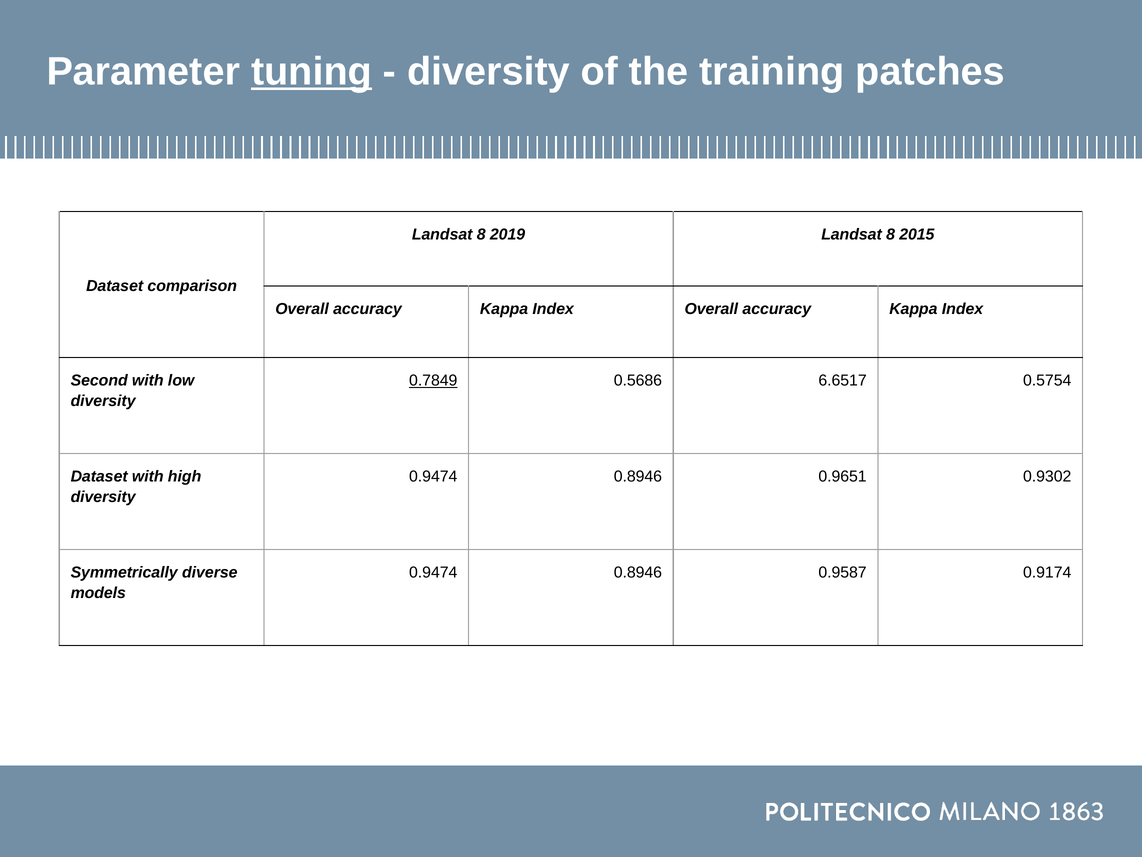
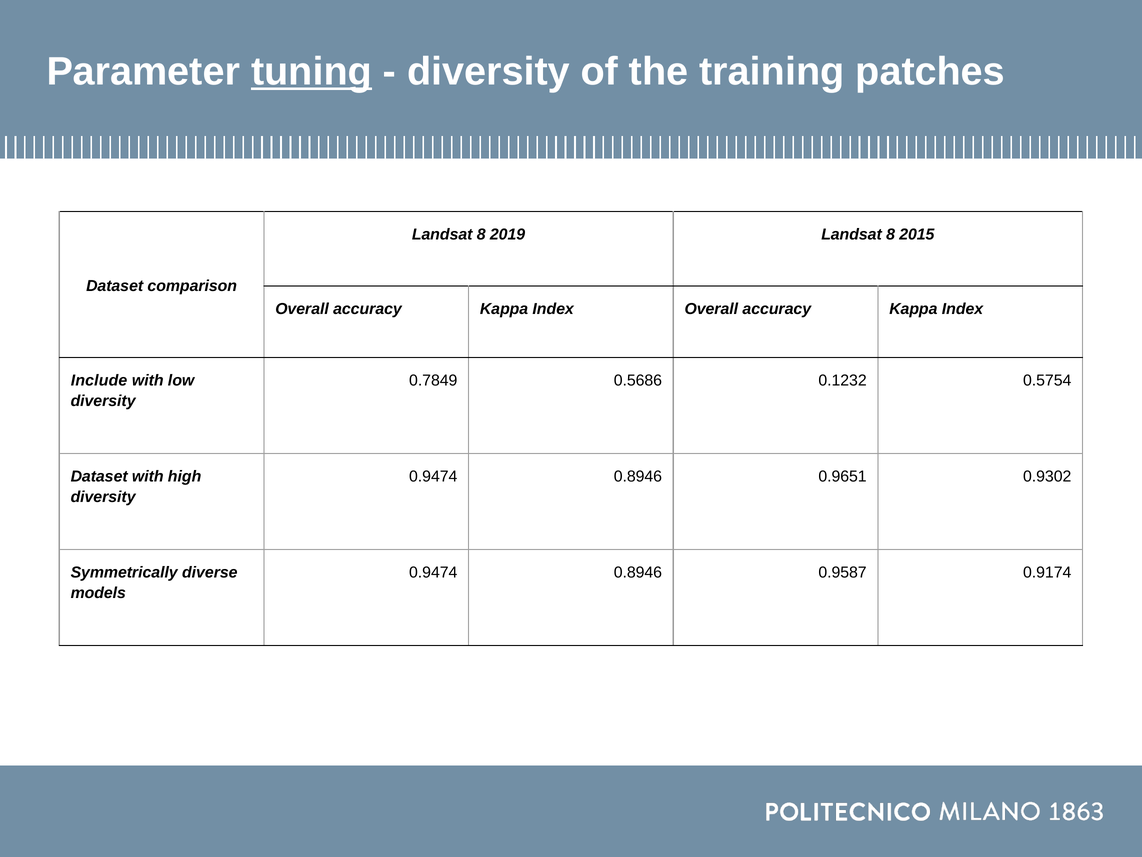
Second: Second -> Include
0.7849 underline: present -> none
6.6517: 6.6517 -> 0.1232
